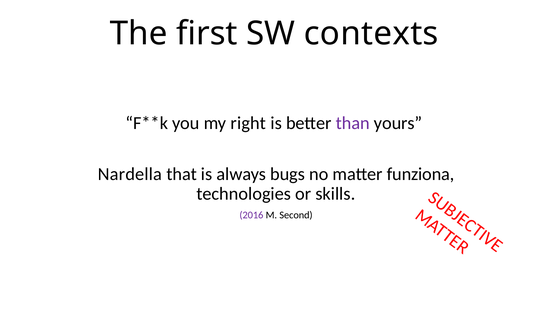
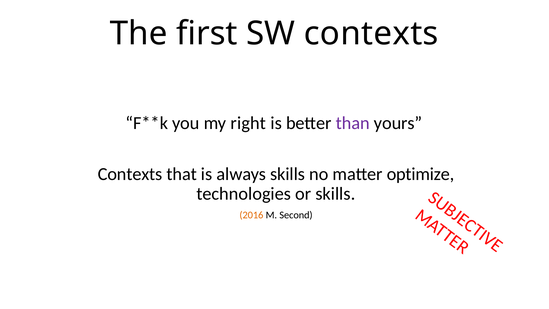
Nardella at (130, 174): Nardella -> Contexts
always bugs: bugs -> skills
funziona: funziona -> optimize
2016 colour: purple -> orange
